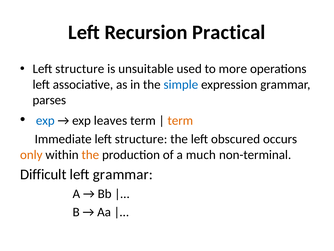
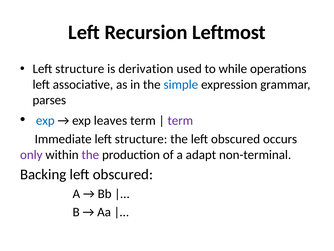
Practical: Practical -> Leftmost
unsuitable: unsuitable -> derivation
more: more -> while
term at (180, 120) colour: orange -> purple
only colour: orange -> purple
the at (90, 154) colour: orange -> purple
much: much -> adapt
Difficult: Difficult -> Backing
grammar at (123, 174): grammar -> obscured
